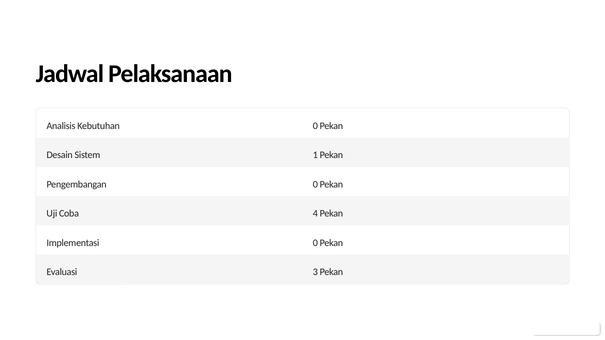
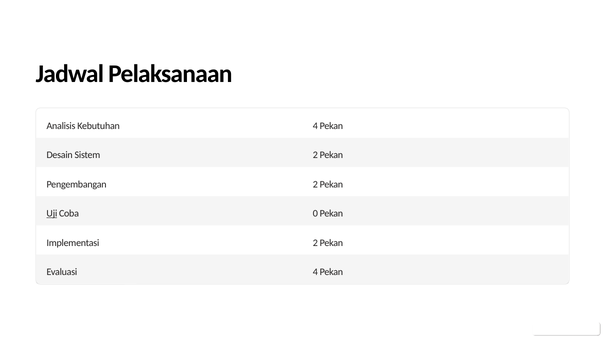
Kebutuhan 0: 0 -> 4
Sistem 1: 1 -> 2
Pengembangan 0: 0 -> 2
Uji underline: none -> present
4: 4 -> 0
Implementasi 0: 0 -> 2
Evaluasi 3: 3 -> 4
